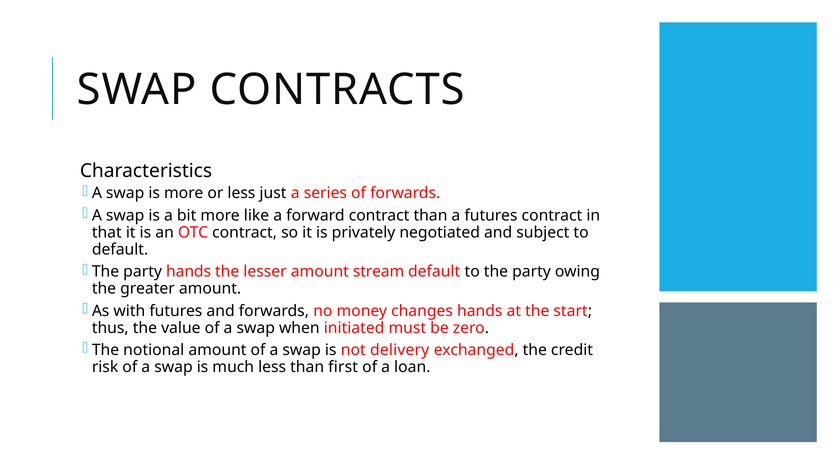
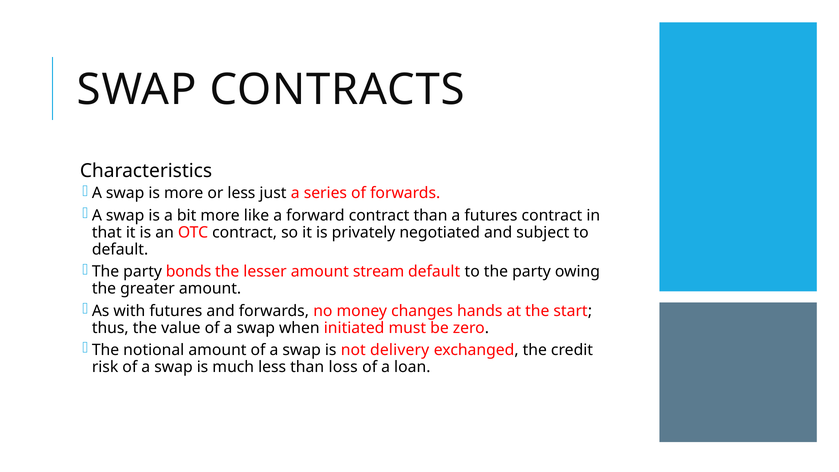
party hands: hands -> bonds
first: first -> loss
